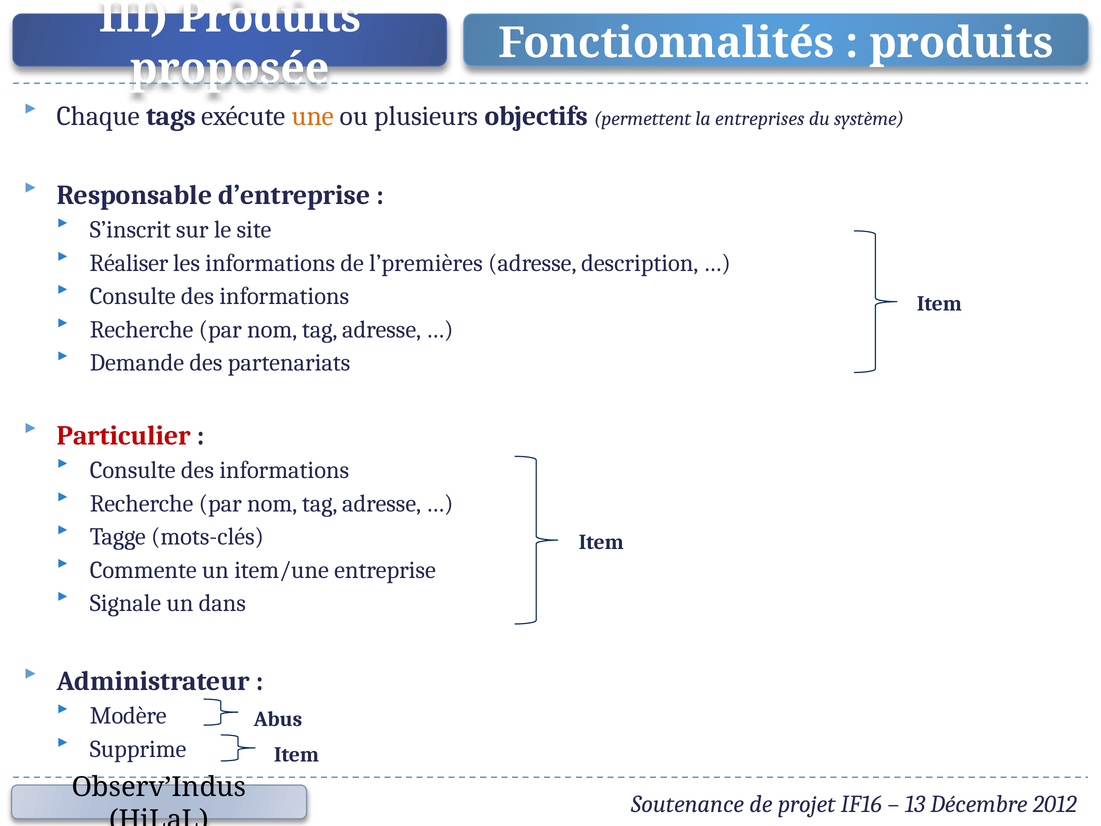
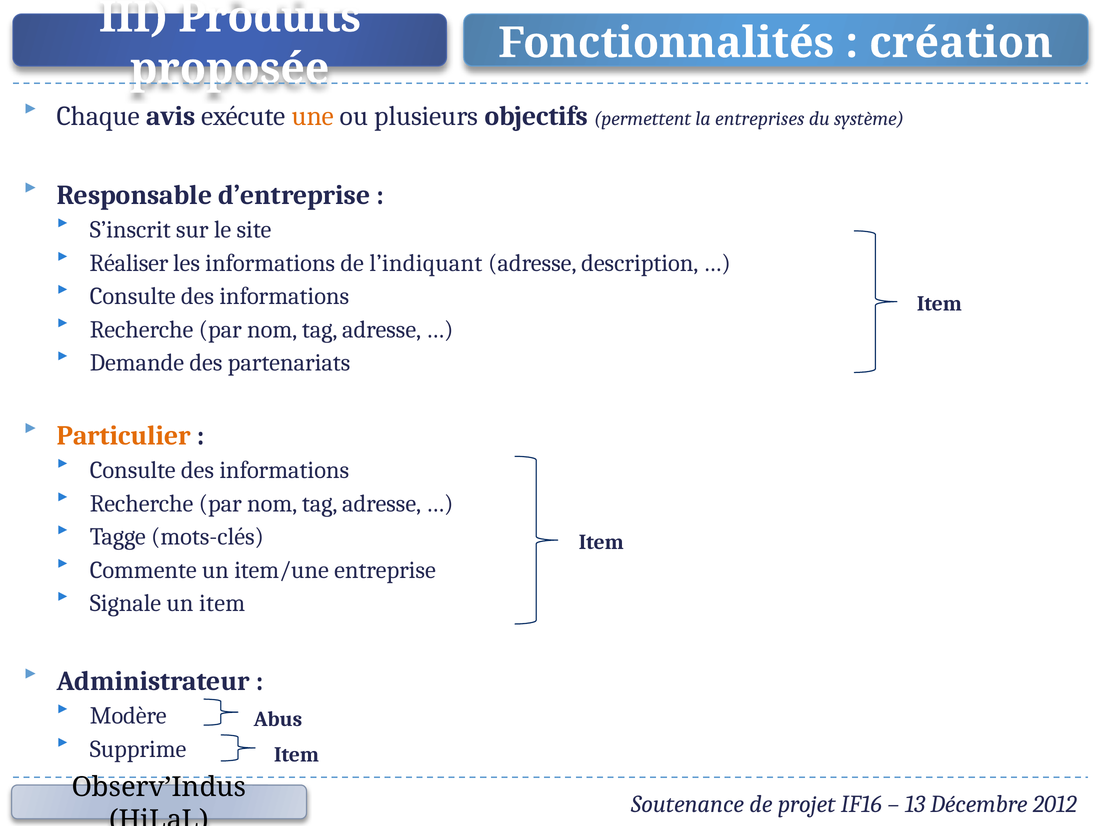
produits at (961, 43): produits -> création
tags: tags -> avis
l’premières: l’premières -> l’indiquant
Particulier colour: red -> orange
un dans: dans -> item
